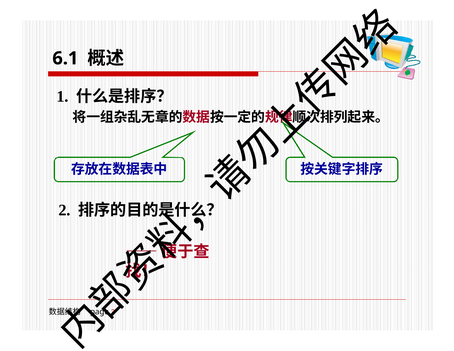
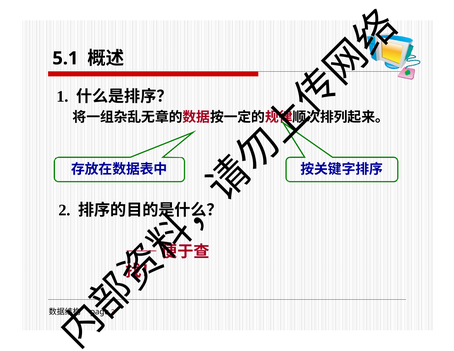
6.1: 6.1 -> 5.1
